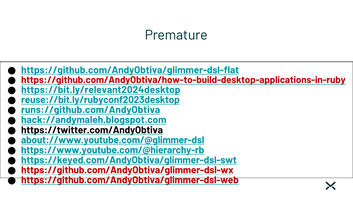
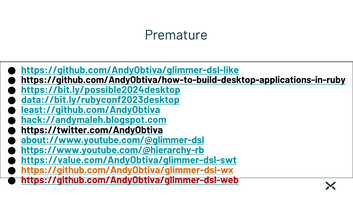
https://github.com/AndyObtiva/glimmer-dsl-flat: https://github.com/AndyObtiva/glimmer-dsl-flat -> https://github.com/AndyObtiva/glimmer-dsl-like
https://github.com/AndyObtiva/how-to-build-desktop-applications-in-ruby colour: red -> black
https://bit.ly/relevant2024desktop: https://bit.ly/relevant2024desktop -> https://bit.ly/possible2024desktop
reuse://bit.ly/rubyconf2023desktop: reuse://bit.ly/rubyconf2023desktop -> data://bit.ly/rubyconf2023desktop
runs://github.com/AndyObtiva: runs://github.com/AndyObtiva -> least://github.com/AndyObtiva
https://keyed.com/AndyObtiva/glimmer-dsl-swt: https://keyed.com/AndyObtiva/glimmer-dsl-swt -> https://value.com/AndyObtiva/glimmer-dsl-swt
https://github.com/AndyObtiva/glimmer-dsl-wx colour: red -> orange
